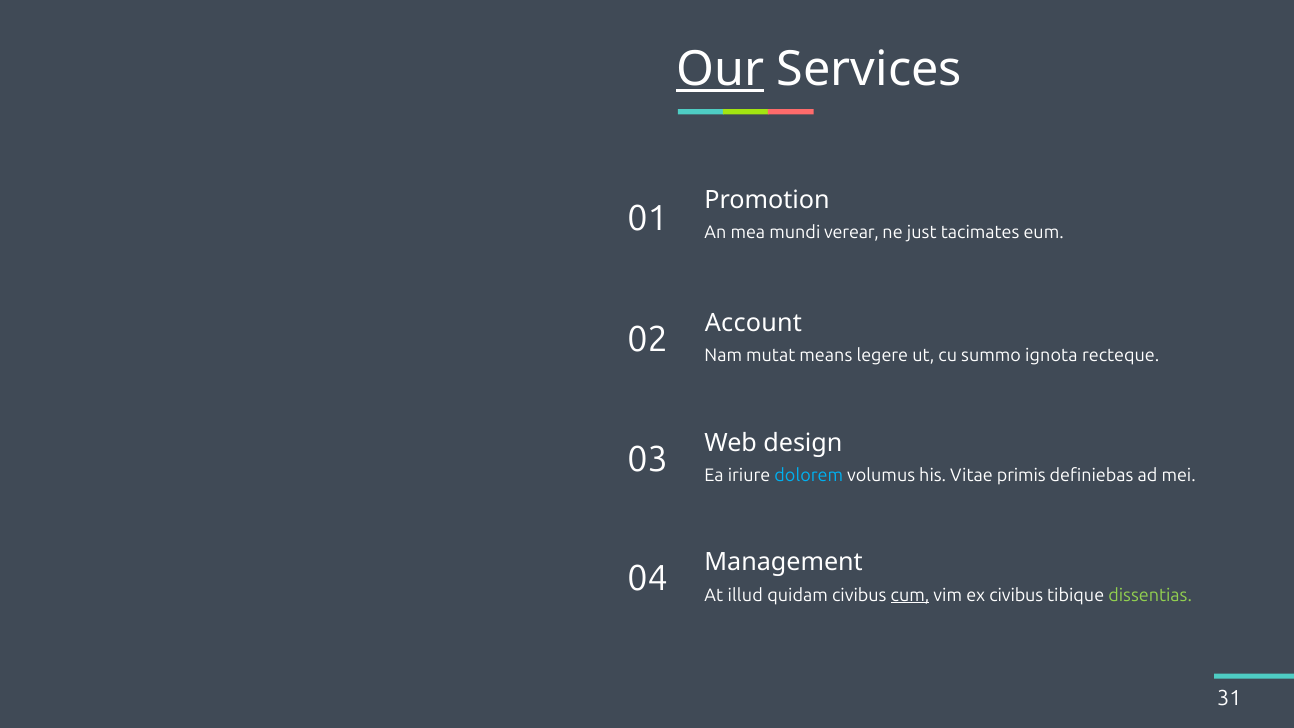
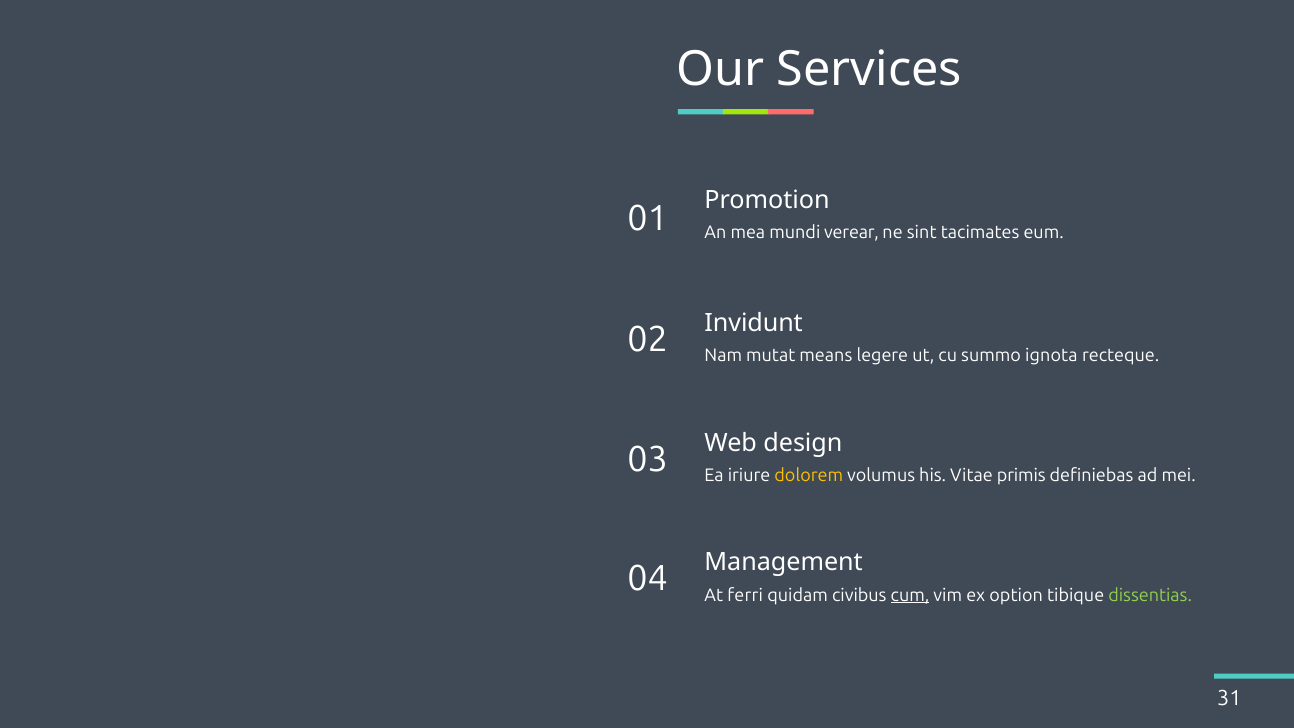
Our underline: present -> none
just: just -> sint
Account: Account -> Invidunt
dolorem colour: light blue -> yellow
illud: illud -> ferri
ex civibus: civibus -> option
